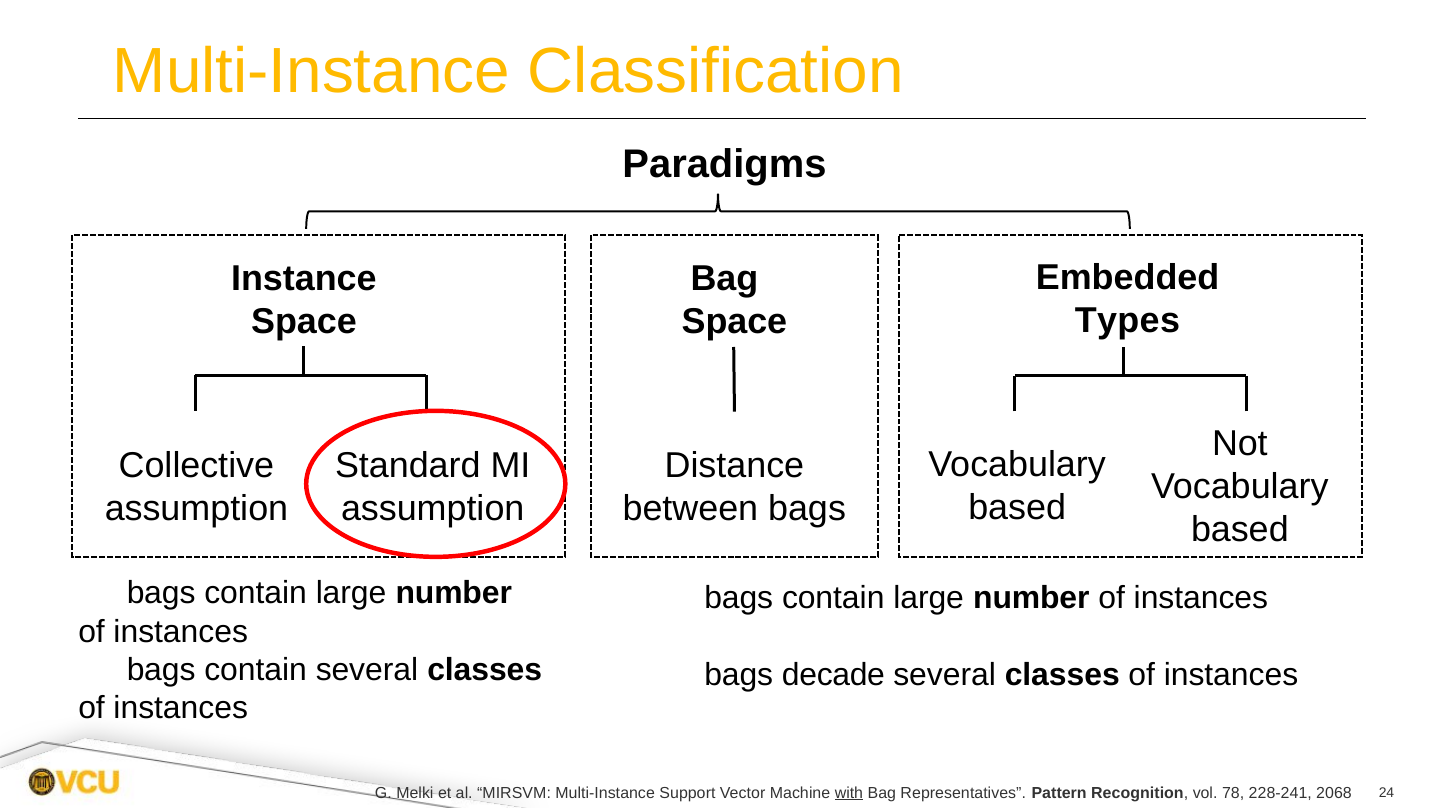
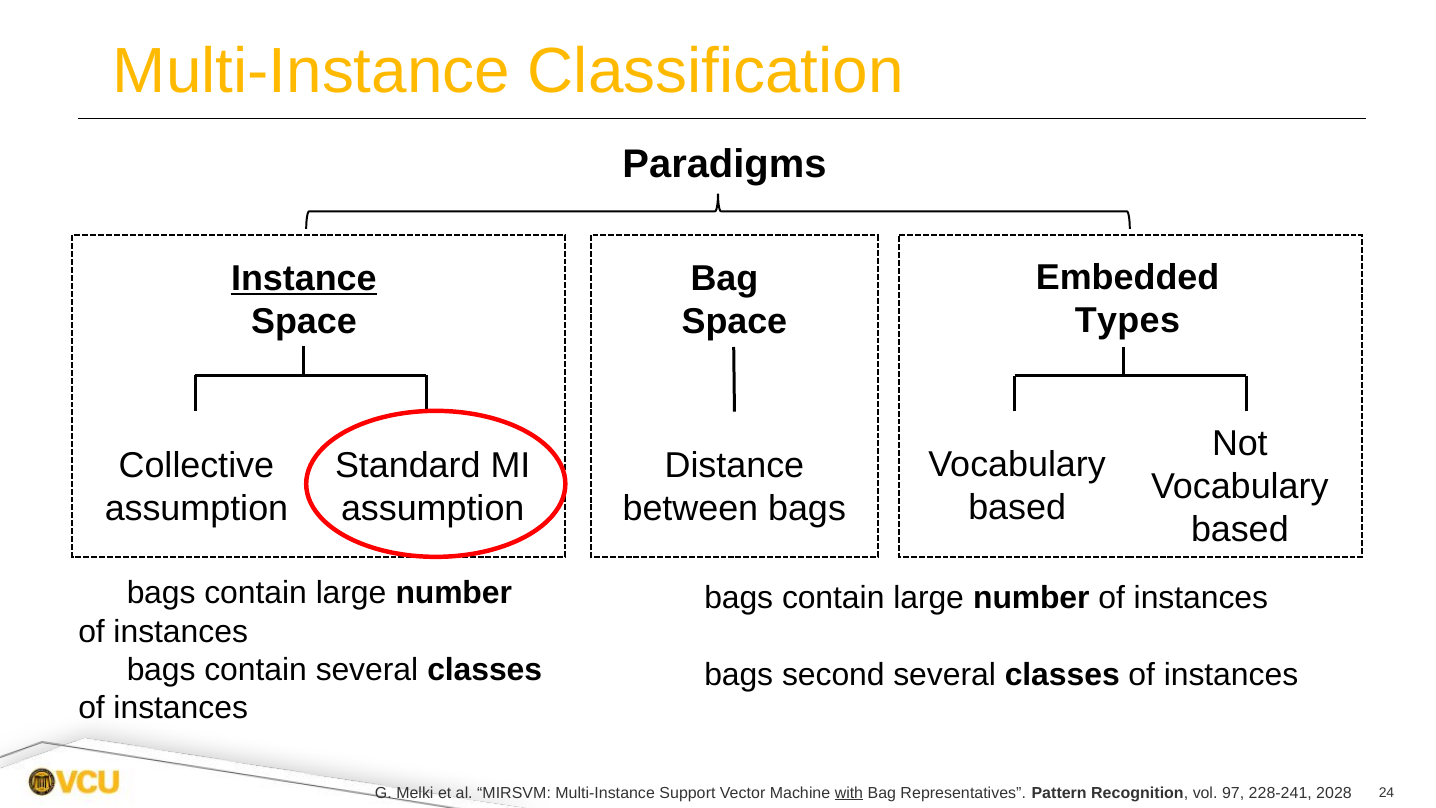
Instance underline: none -> present
decade: decade -> second
78: 78 -> 97
2068: 2068 -> 2028
